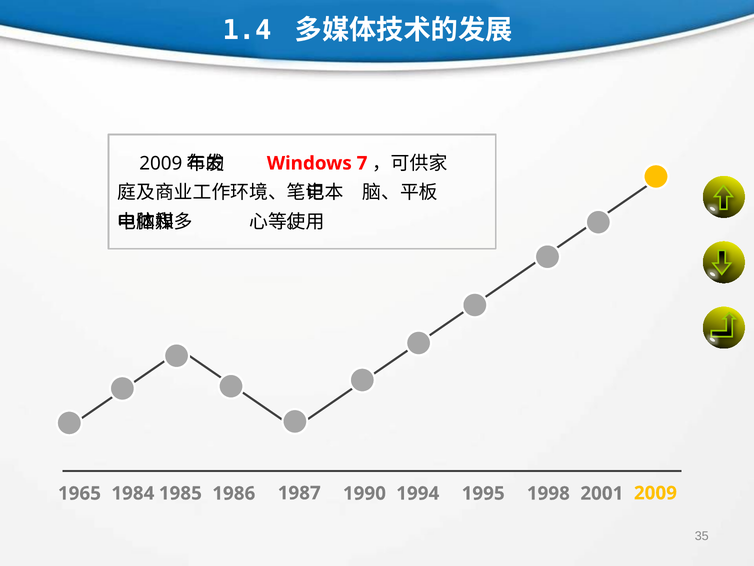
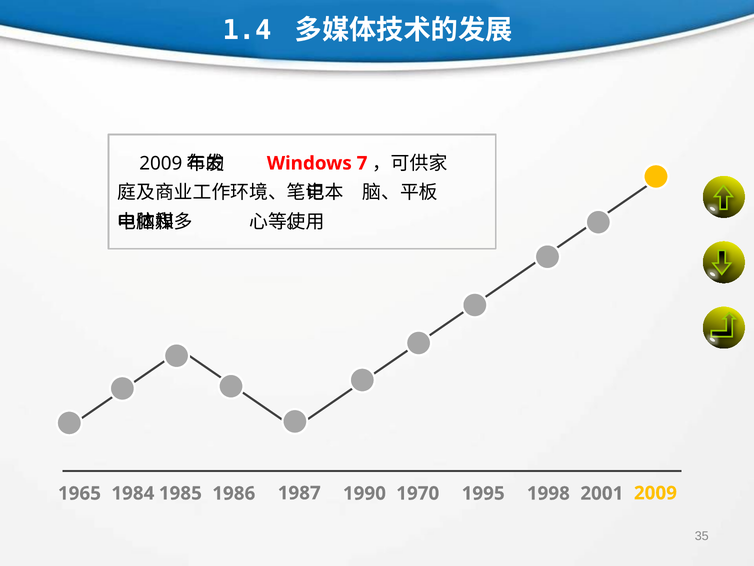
1994: 1994 -> 1970
